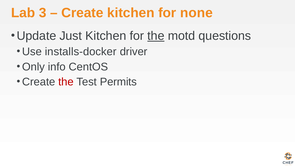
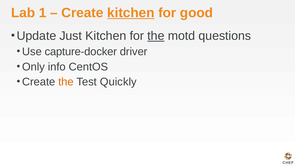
3: 3 -> 1
kitchen at (131, 13) underline: none -> present
none: none -> good
installs-docker: installs-docker -> capture-docker
the at (66, 82) colour: red -> orange
Permits: Permits -> Quickly
